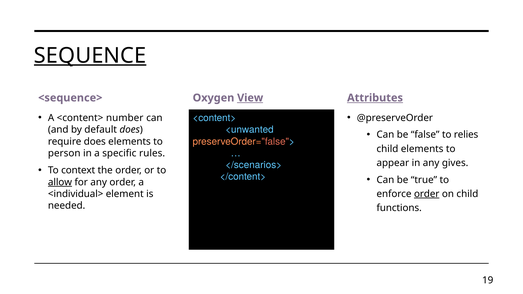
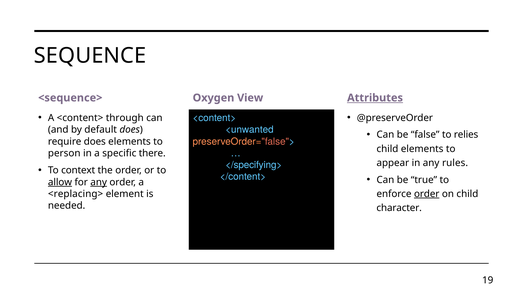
SEQUENCE underline: present -> none
View underline: present -> none
number: number -> through
rules: rules -> there
gives: gives -> rules
</scenarios>: </scenarios> -> </specifying>
any at (99, 182) underline: none -> present
<individual>: <individual> -> <replacing>
functions: functions -> character
